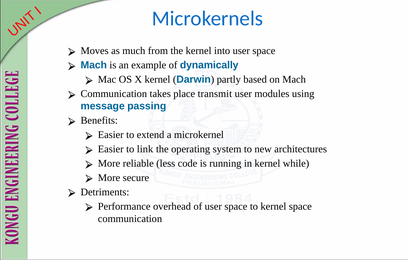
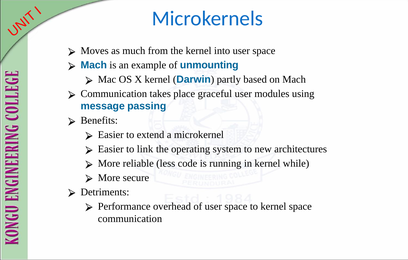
dynamically: dynamically -> unmounting
transmit: transmit -> graceful
